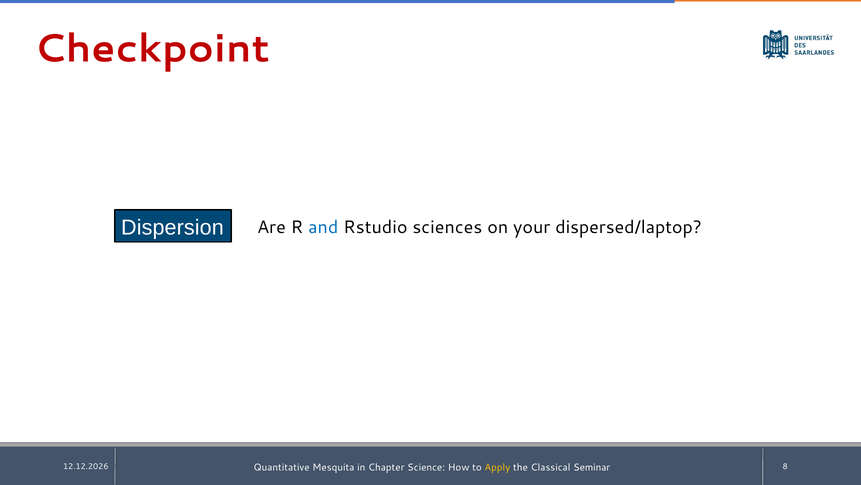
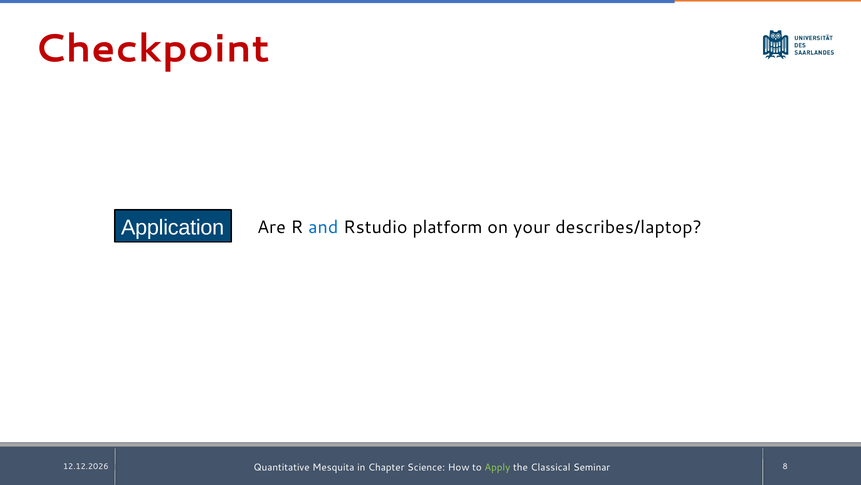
Dispersion: Dispersion -> Application
sciences: sciences -> platform
dispersed/laptop: dispersed/laptop -> describes/laptop
Apply colour: yellow -> light green
